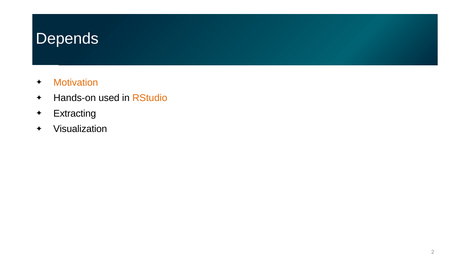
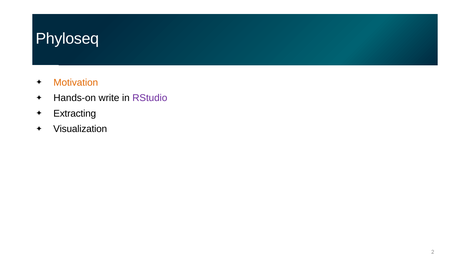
Depends: Depends -> Phyloseq
used: used -> write
RStudio colour: orange -> purple
